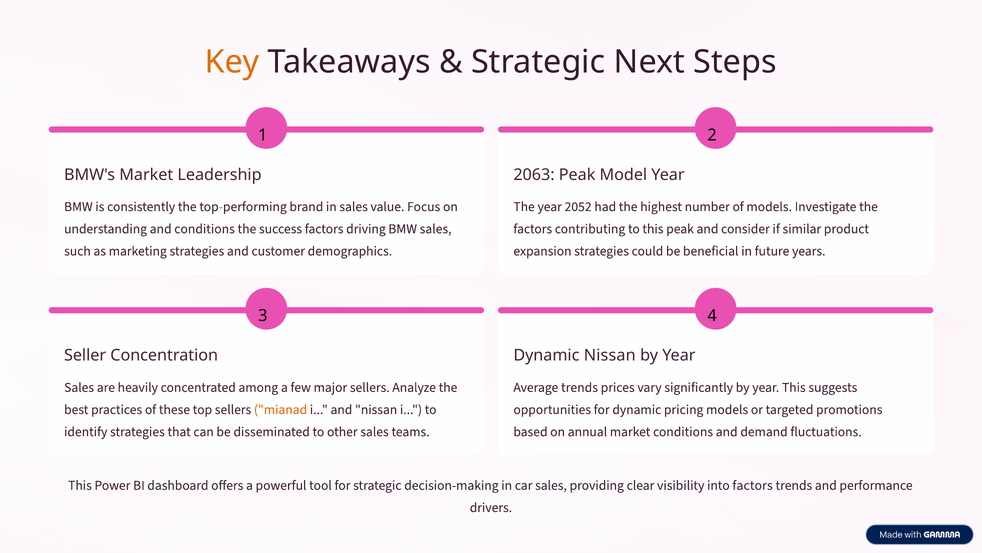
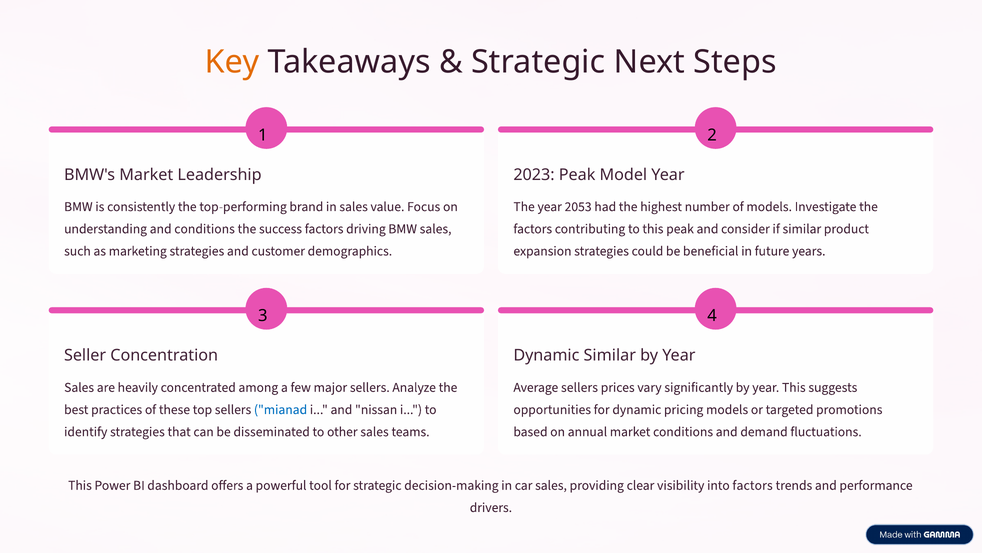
2063: 2063 -> 2023
2052: 2052 -> 2053
Dynamic Nissan: Nissan -> Similar
Average trends: trends -> sellers
mianad colour: orange -> blue
